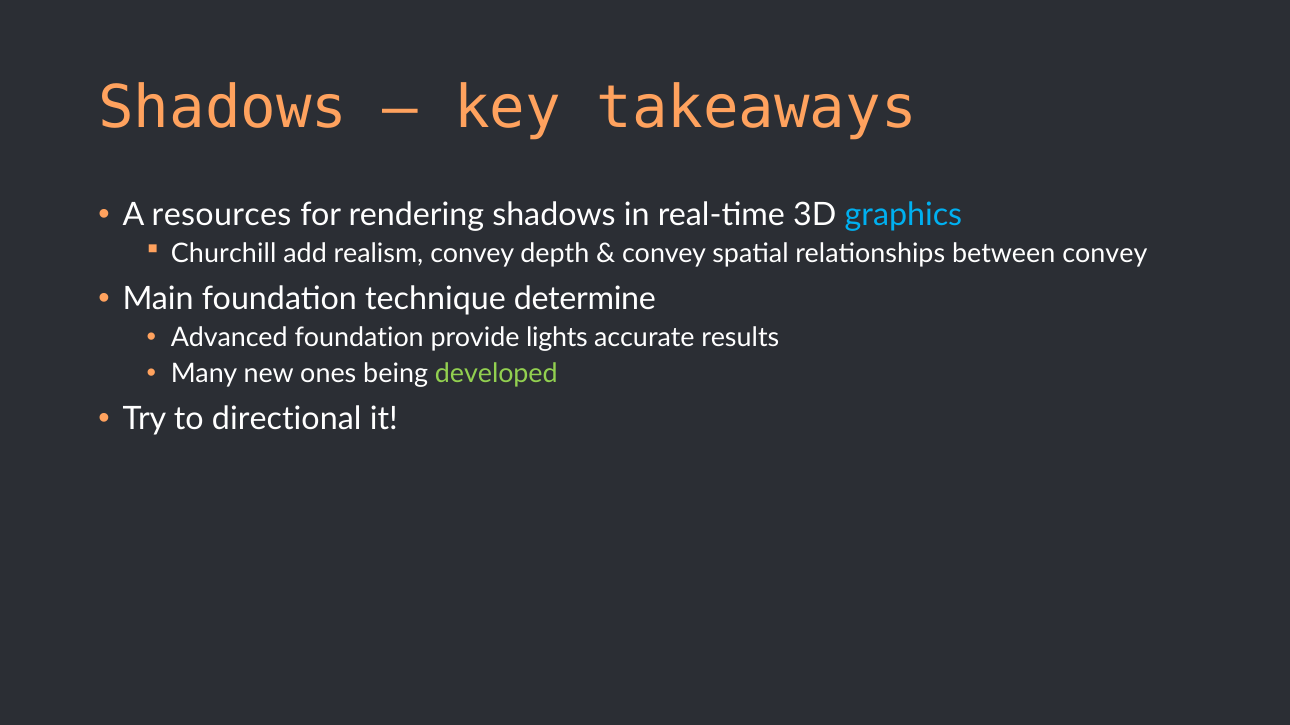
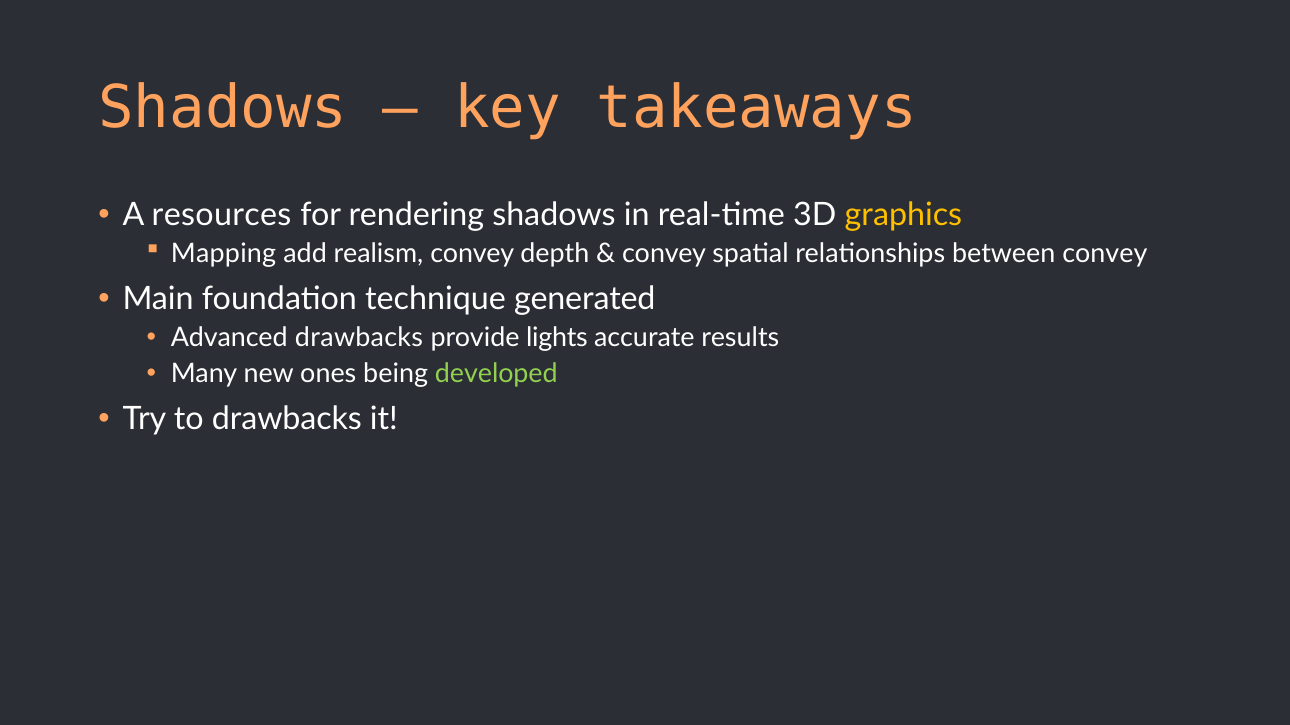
graphics colour: light blue -> yellow
Churchill: Churchill -> Mapping
determine: determine -> generated
Advanced foundation: foundation -> drawbacks
to directional: directional -> drawbacks
